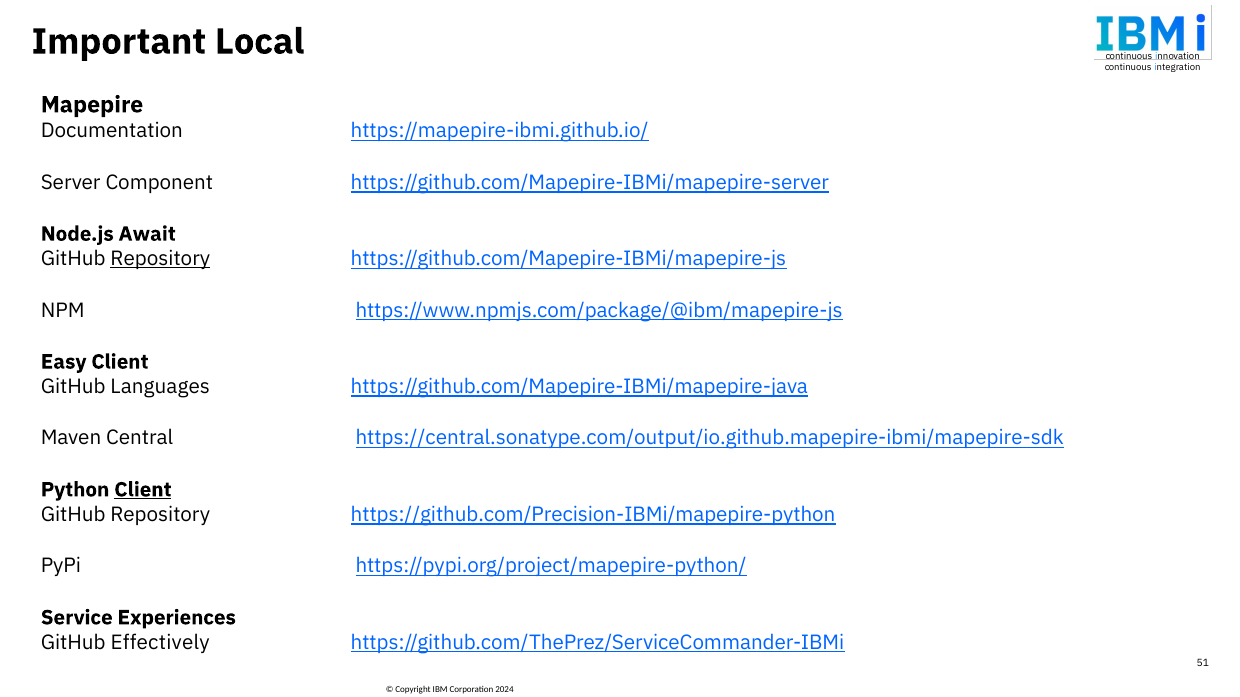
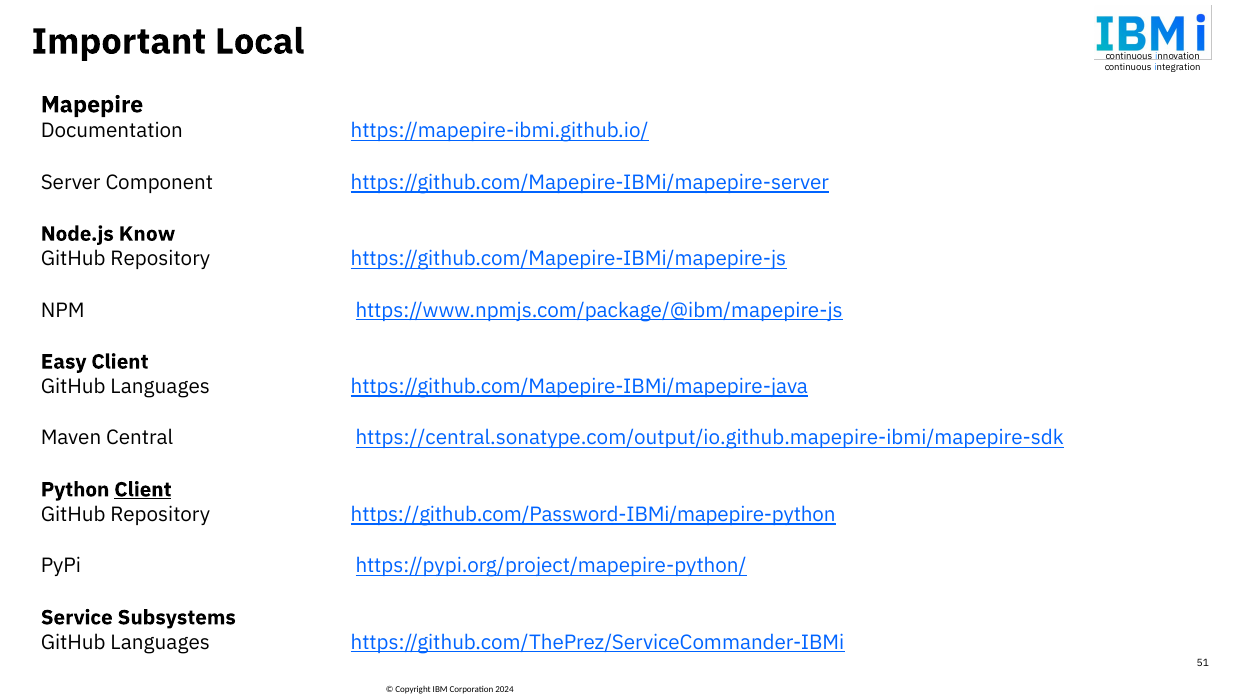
Await: Await -> Know
Repository at (160, 259) underline: present -> none
https://github.com/Precision-IBMi/mapepire-python: https://github.com/Precision-IBMi/mapepire-python -> https://github.com/Password-IBMi/mapepire-python
Experiences: Experiences -> Subsystems
Effectively at (160, 643): Effectively -> Languages
